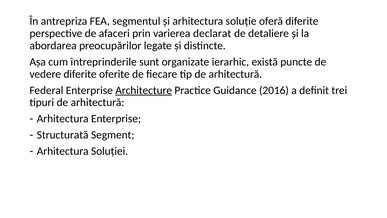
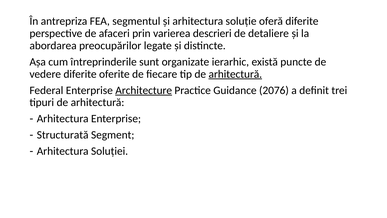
declarat: declarat -> descrieri
arhitectură at (235, 74) underline: none -> present
2016: 2016 -> 2076
